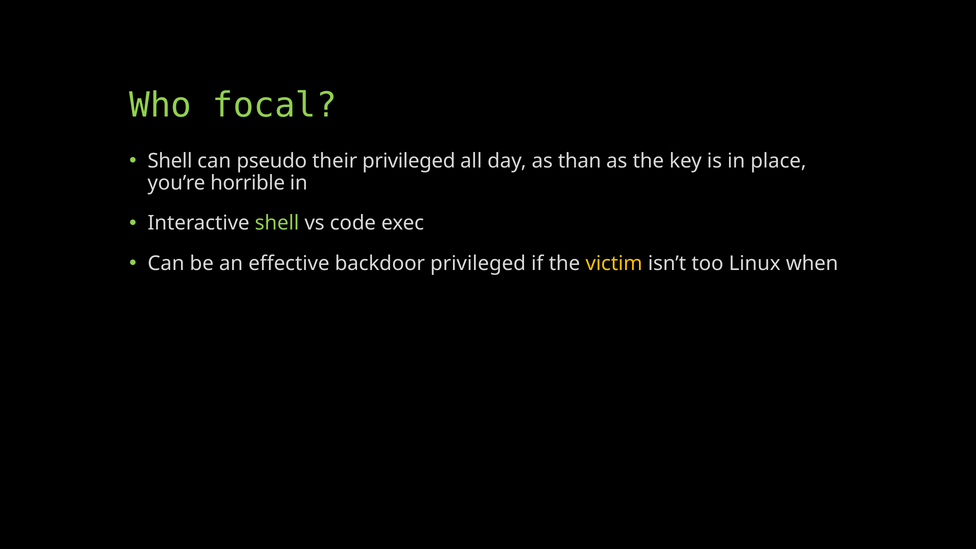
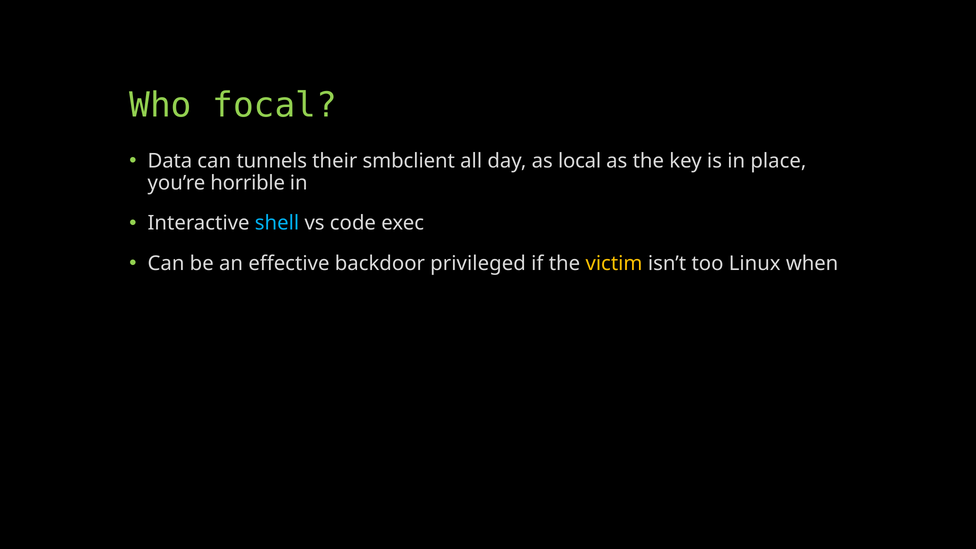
Shell at (170, 161): Shell -> Data
pseudo: pseudo -> tunnels
their privileged: privileged -> smbclient
than: than -> local
shell at (277, 223) colour: light green -> light blue
